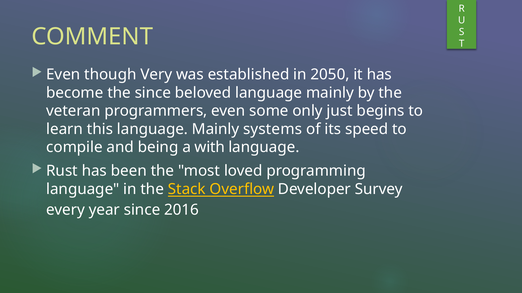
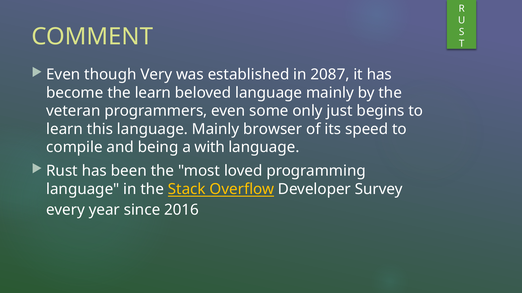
2050: 2050 -> 2087
the since: since -> learn
systems: systems -> browser
